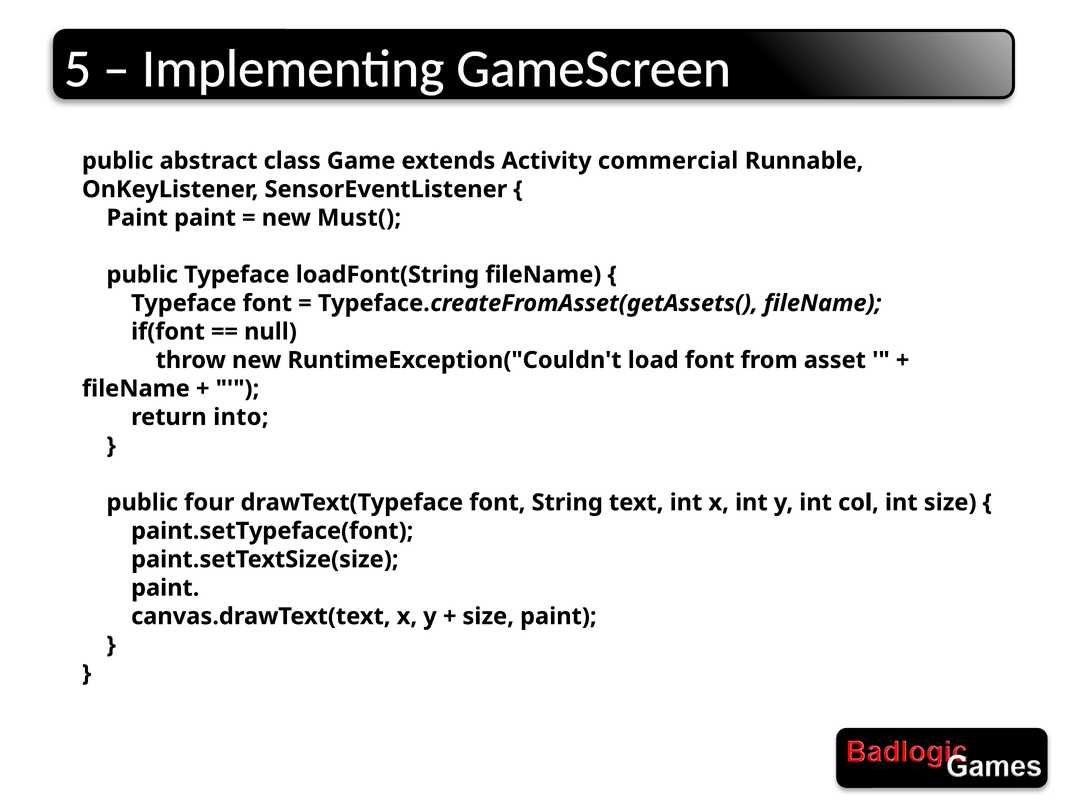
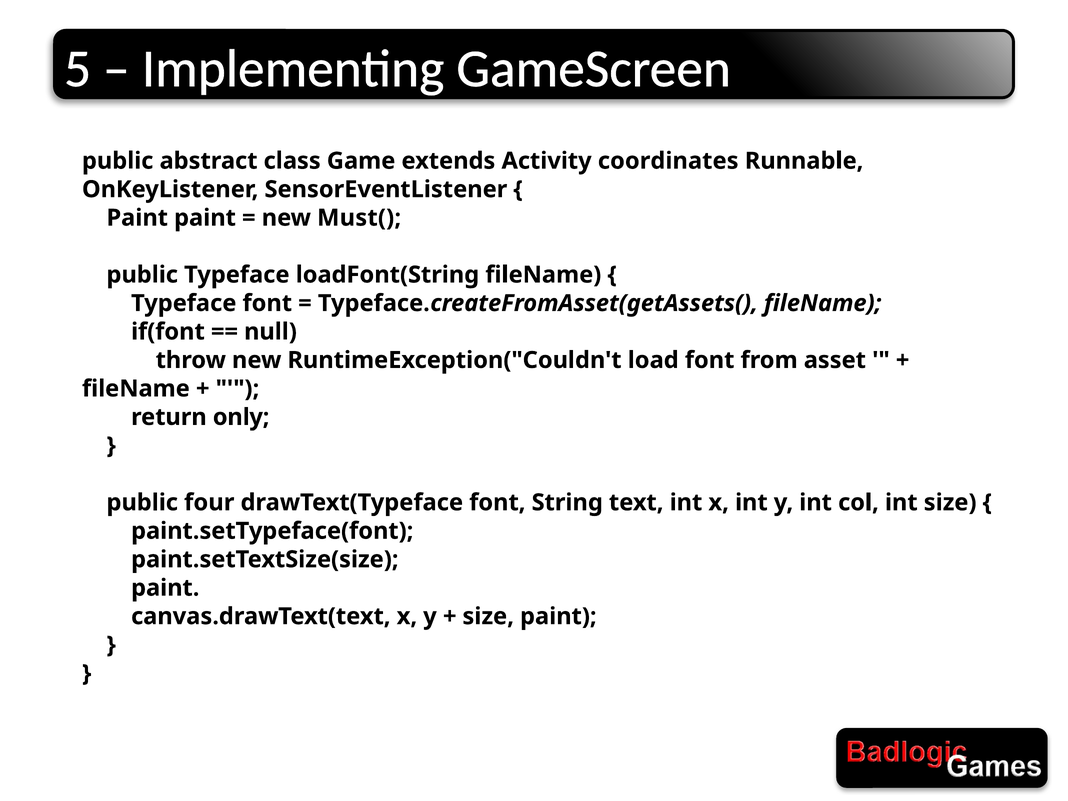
commercial: commercial -> coordinates
into: into -> only
